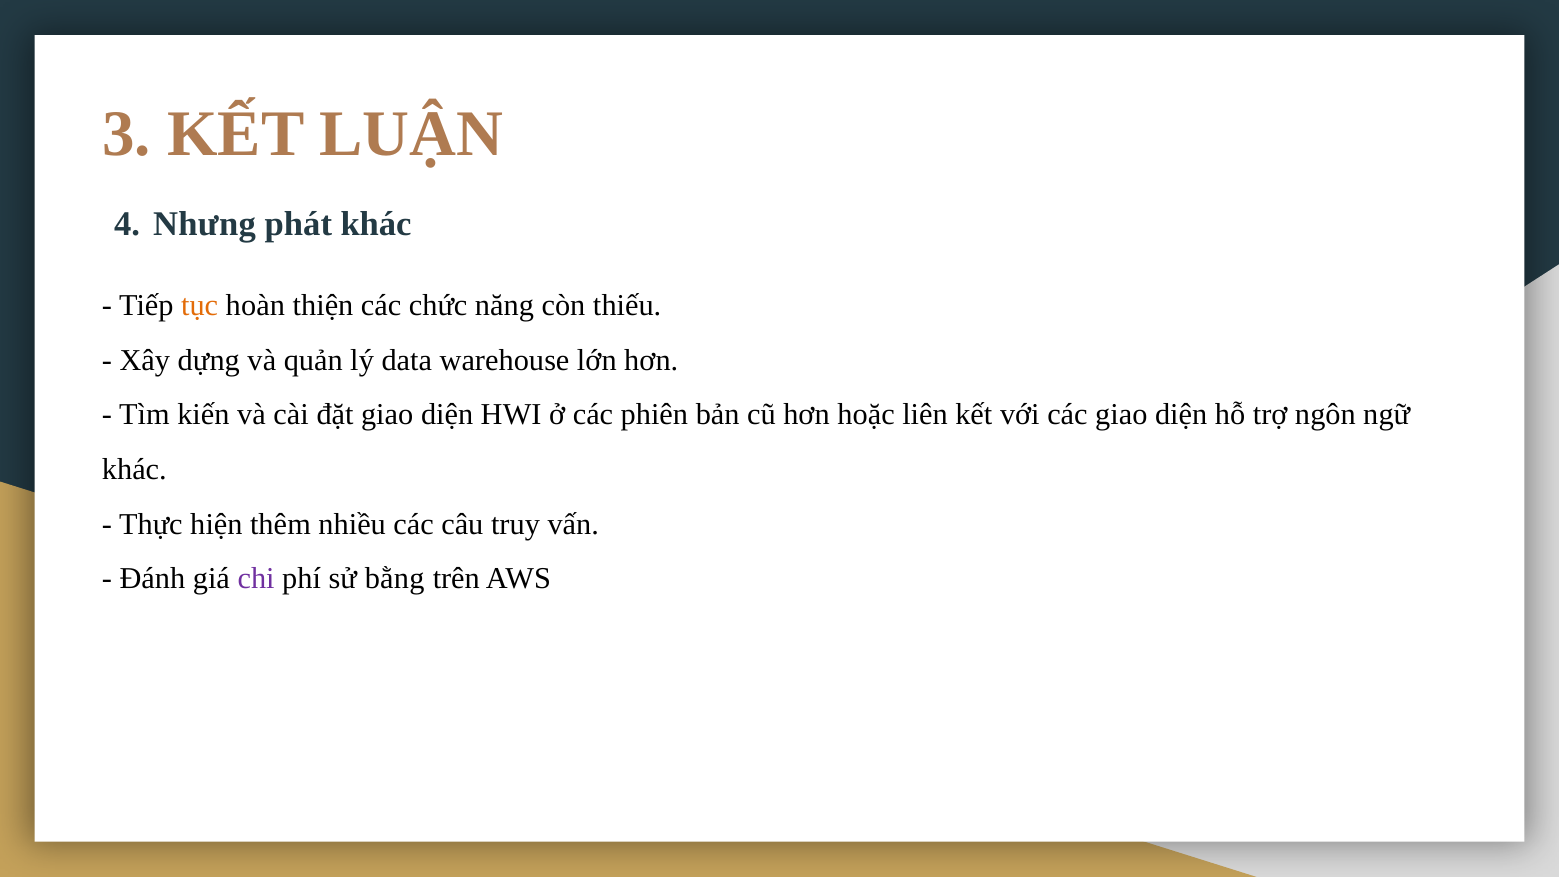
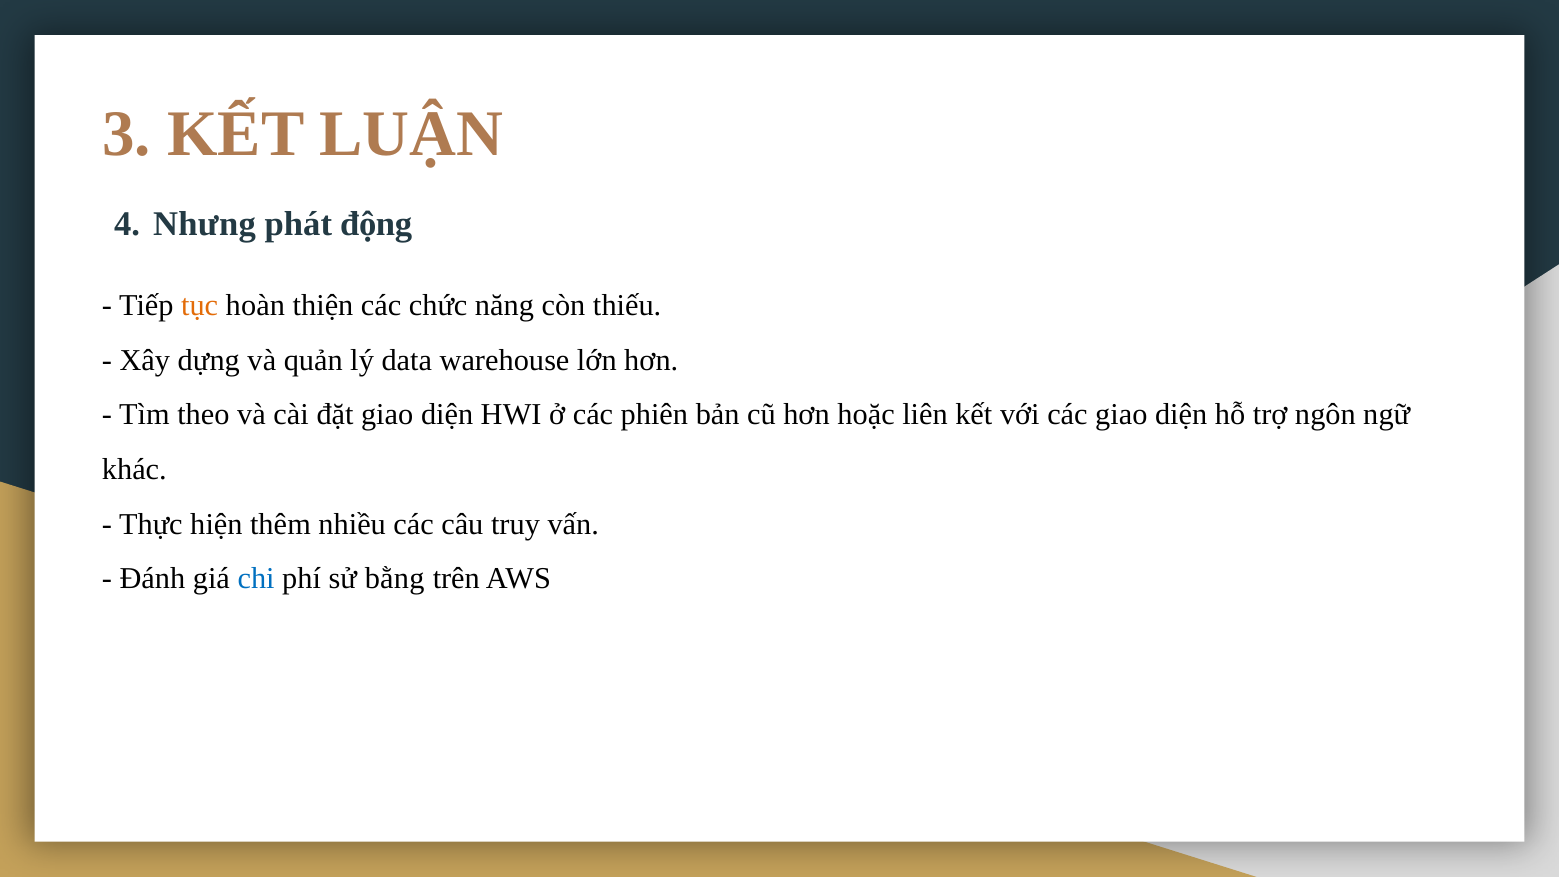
phát khác: khác -> động
kiến: kiến -> theo
chi colour: purple -> blue
